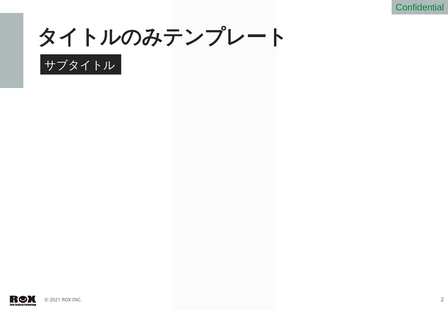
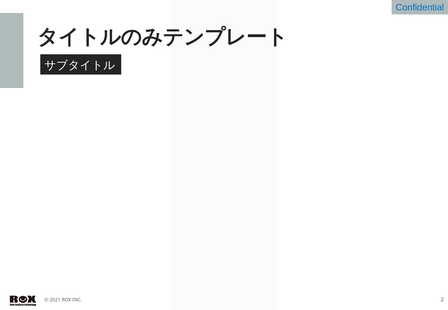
Confidential colour: green -> blue
